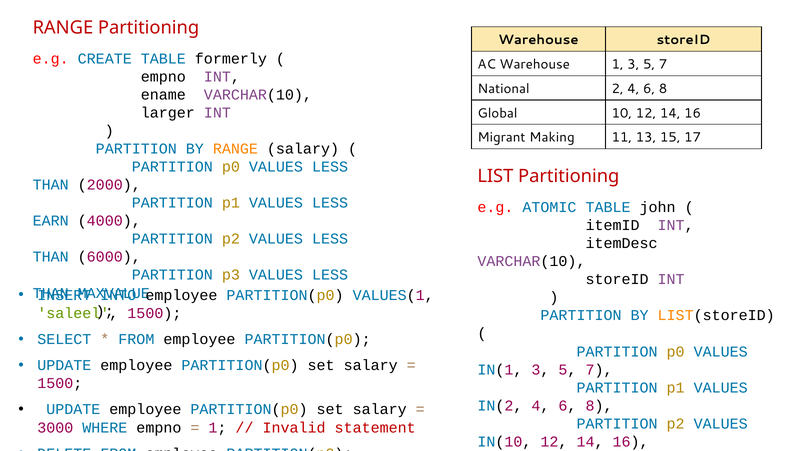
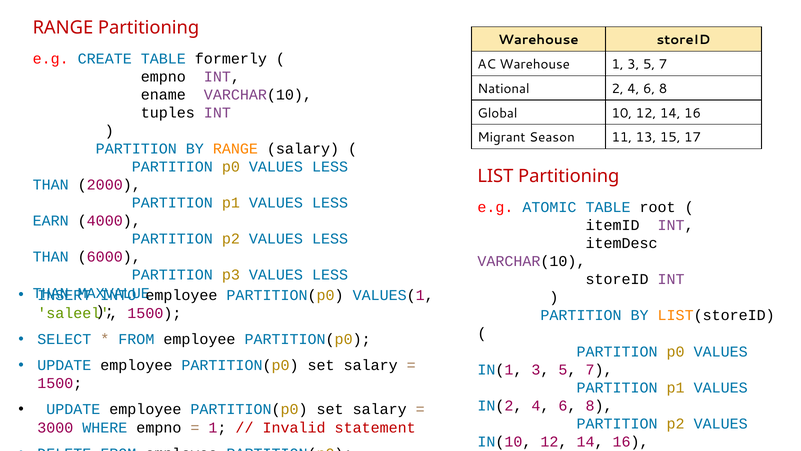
larger: larger -> tuples
Making: Making -> Season
john: john -> root
